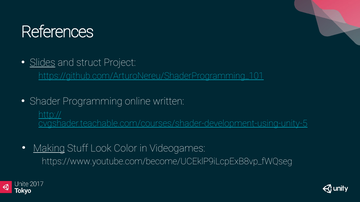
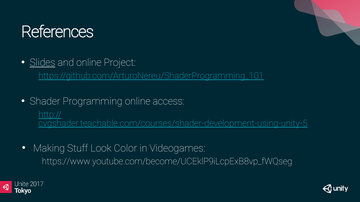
and struct: struct -> online
written: written -> access
Making underline: present -> none
